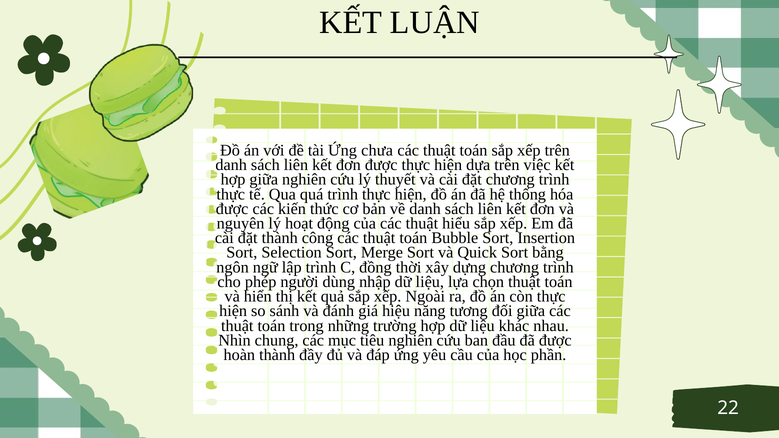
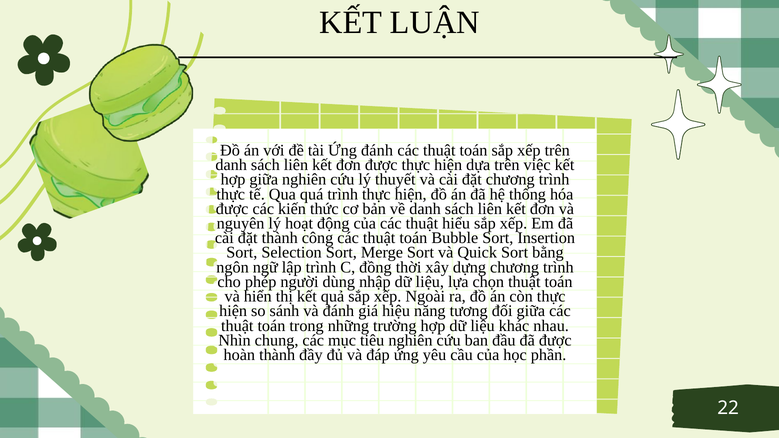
Ứng chưa: chưa -> đánh
